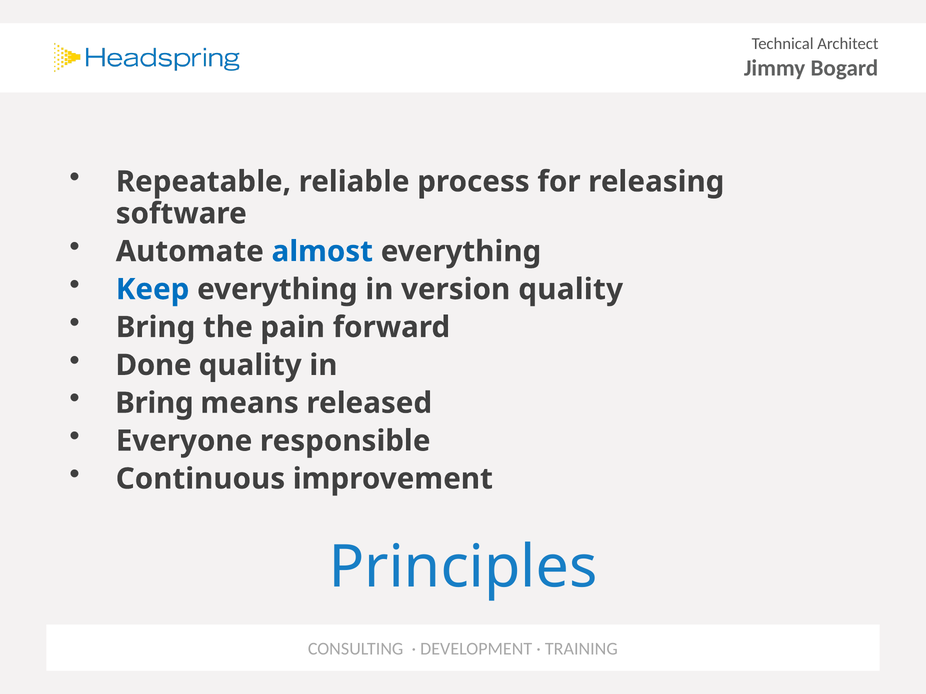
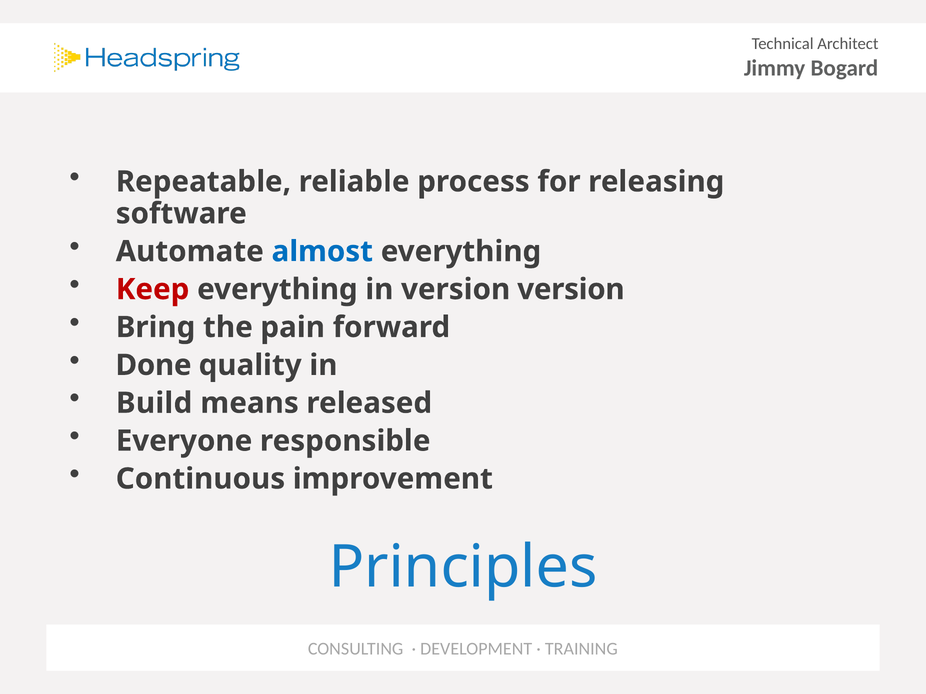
Keep colour: blue -> red
version quality: quality -> version
Bring at (154, 403): Bring -> Build
